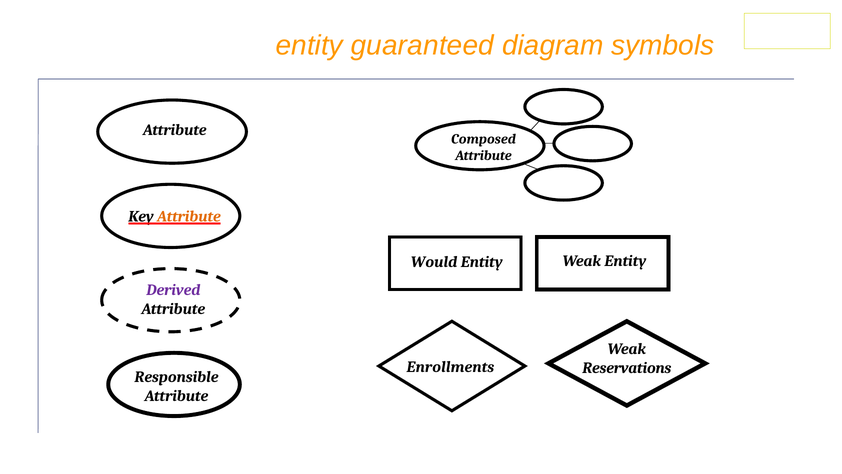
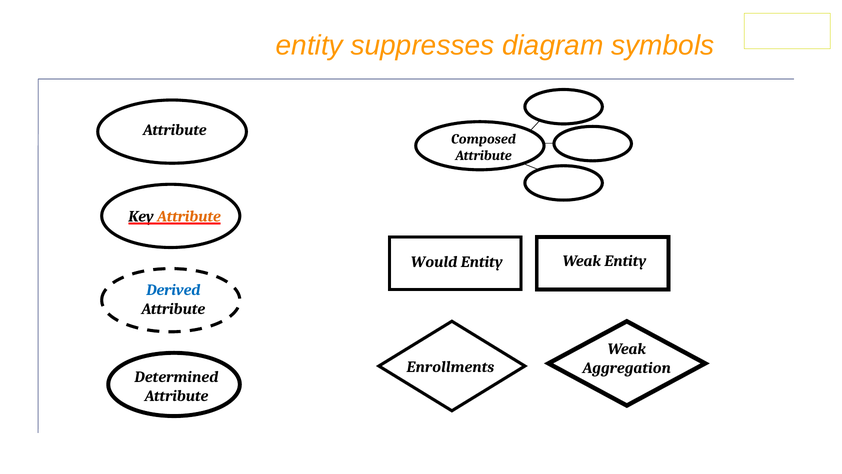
guaranteed: guaranteed -> suppresses
Derived colour: purple -> blue
Reservations: Reservations -> Aggregation
Responsible: Responsible -> Determined
